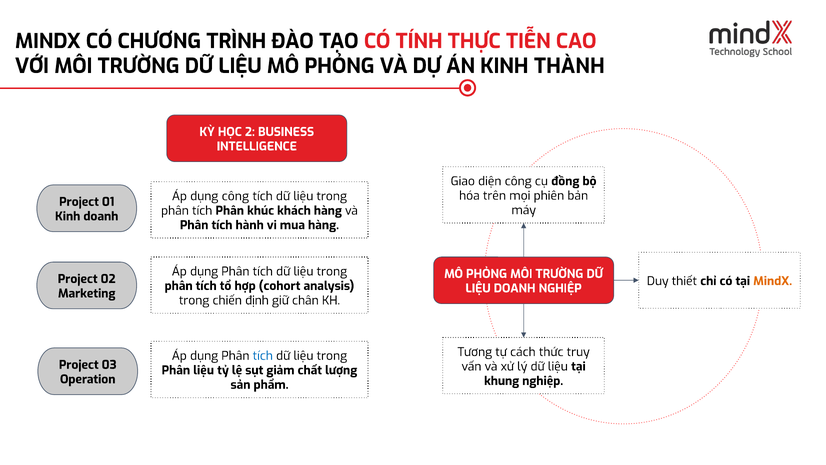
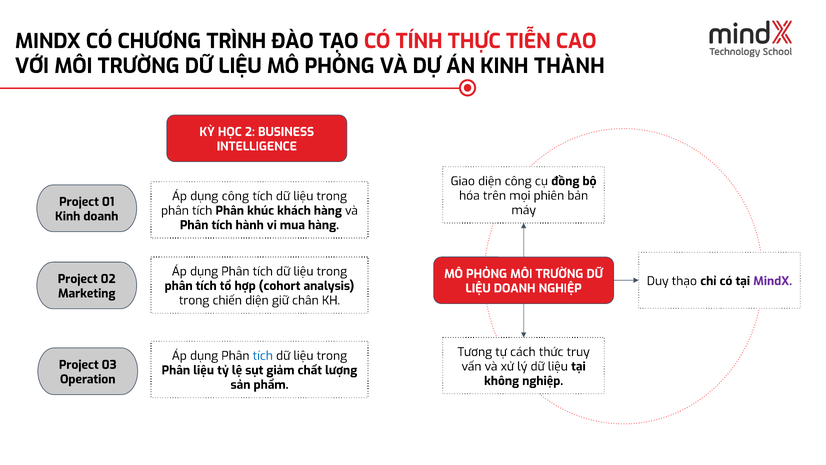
thiết: thiết -> thạo
MindX at (773, 281) colour: orange -> purple
chiến định: định -> diện
khung: khung -> không
